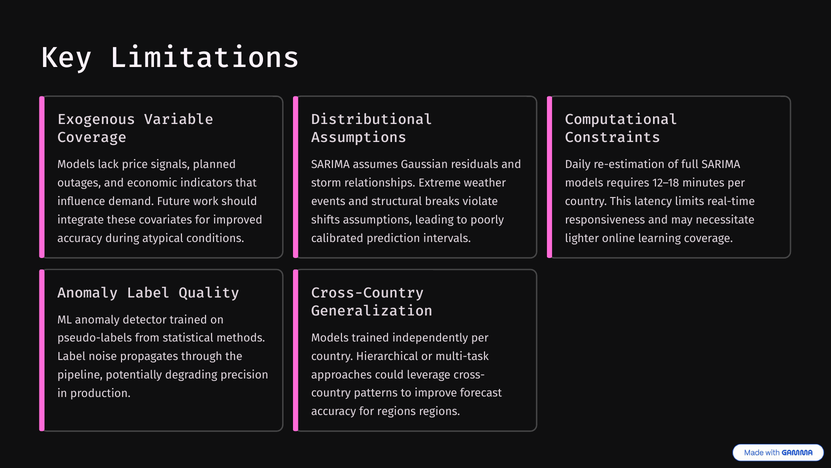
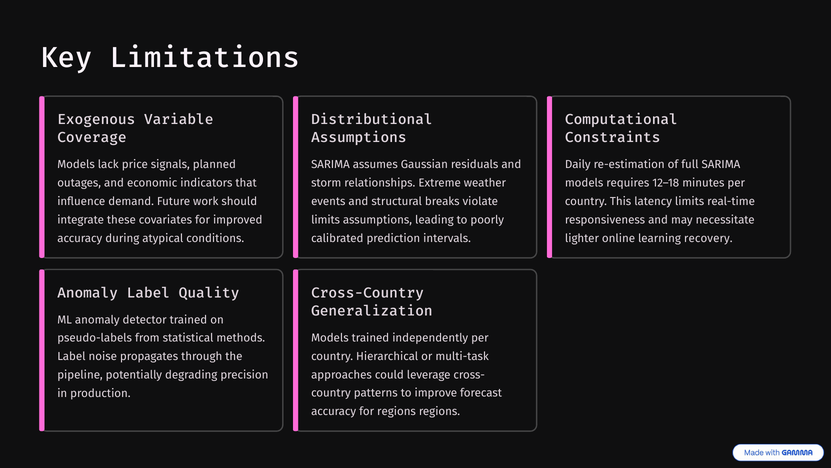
shifts at (326, 220): shifts -> limits
learning coverage: coverage -> recovery
